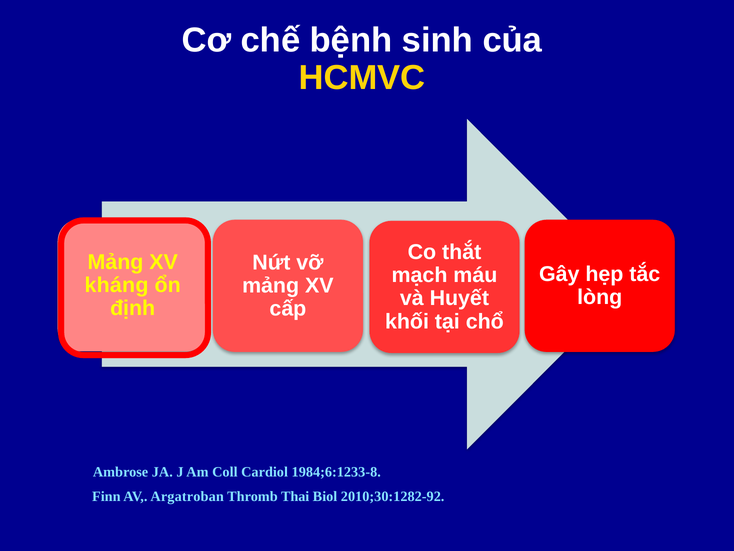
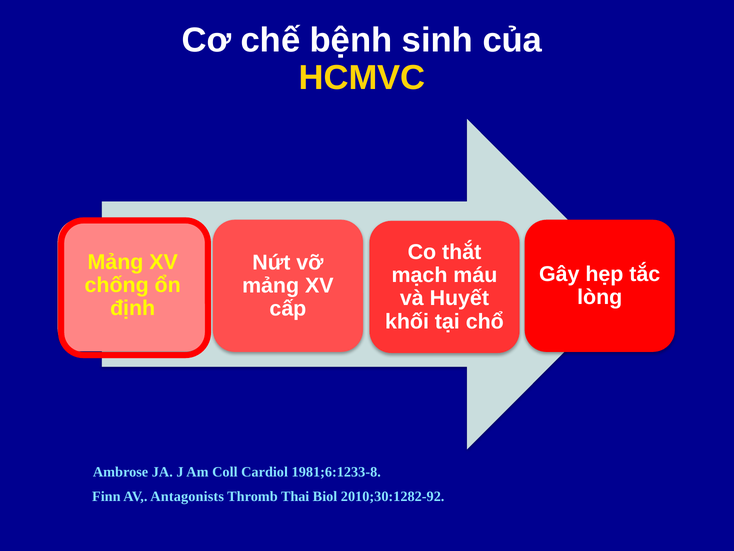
kháng: kháng -> chống
1984;6:1233-8: 1984;6:1233-8 -> 1981;6:1233-8
Argatroban: Argatroban -> Antagonists
